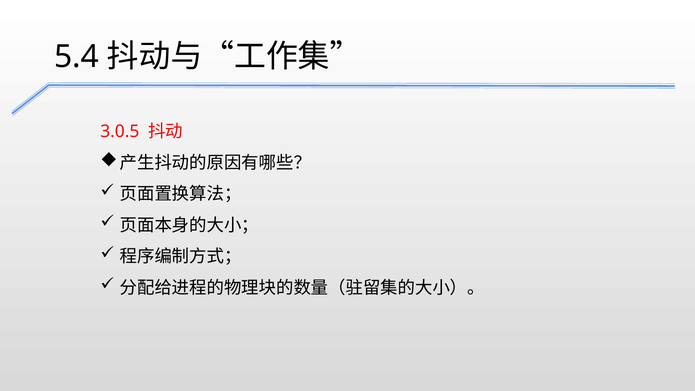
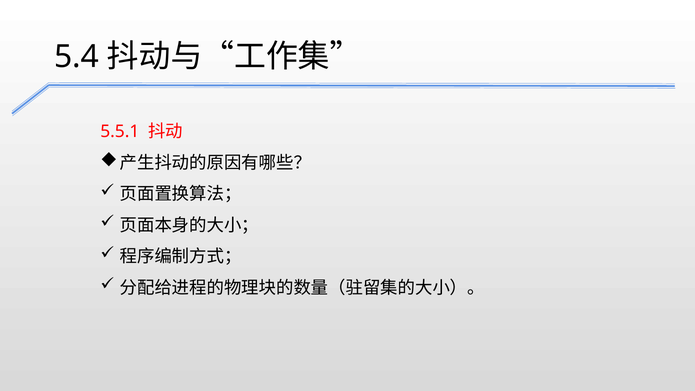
3.0.5: 3.0.5 -> 5.5.1
